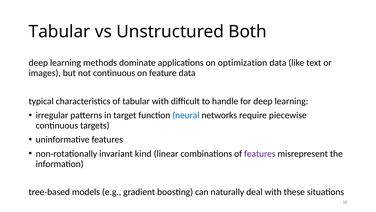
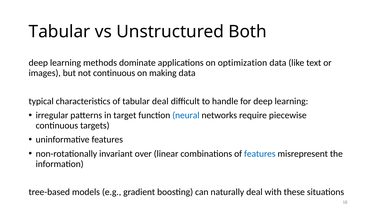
feature: feature -> making
tabular with: with -> deal
kind: kind -> over
features at (260, 153) colour: purple -> blue
